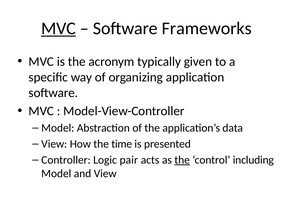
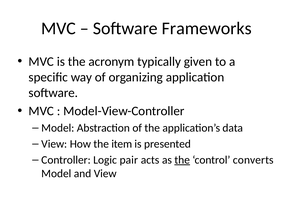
MVC at (58, 28) underline: present -> none
time: time -> item
including: including -> converts
